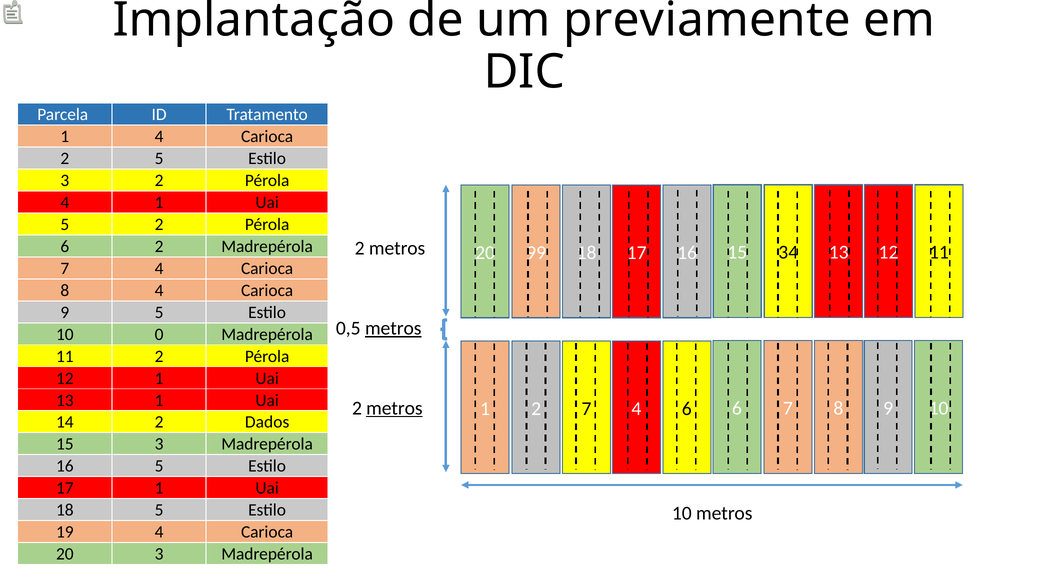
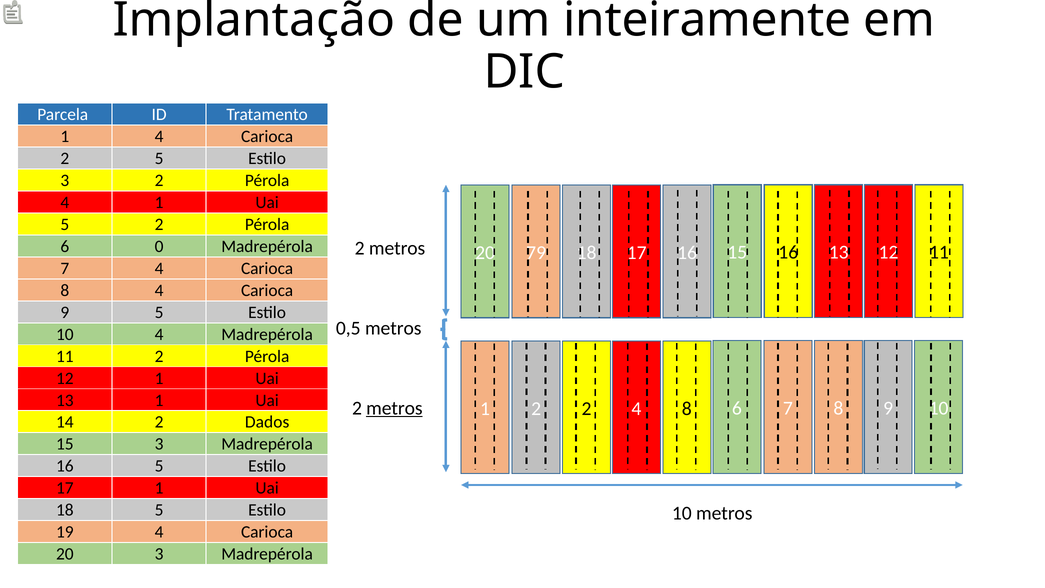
previamente: previamente -> inteiramente
6 2: 2 -> 0
99: 99 -> 79
15 34: 34 -> 16
metros at (393, 328) underline: present -> none
10 0: 0 -> 4
2 7: 7 -> 2
4 6: 6 -> 8
